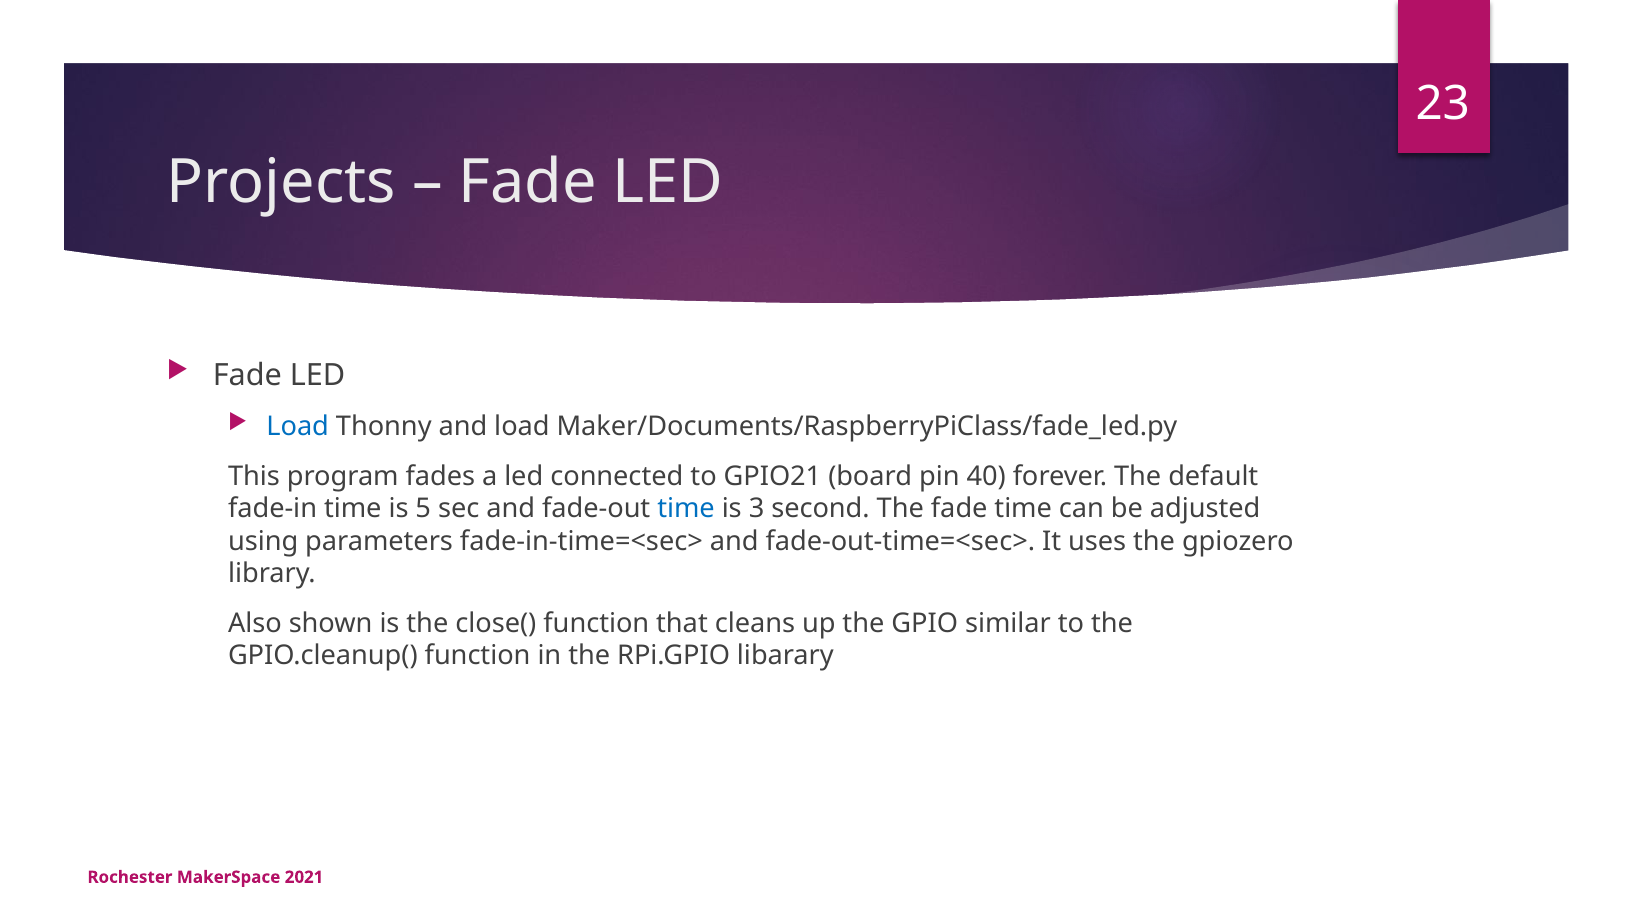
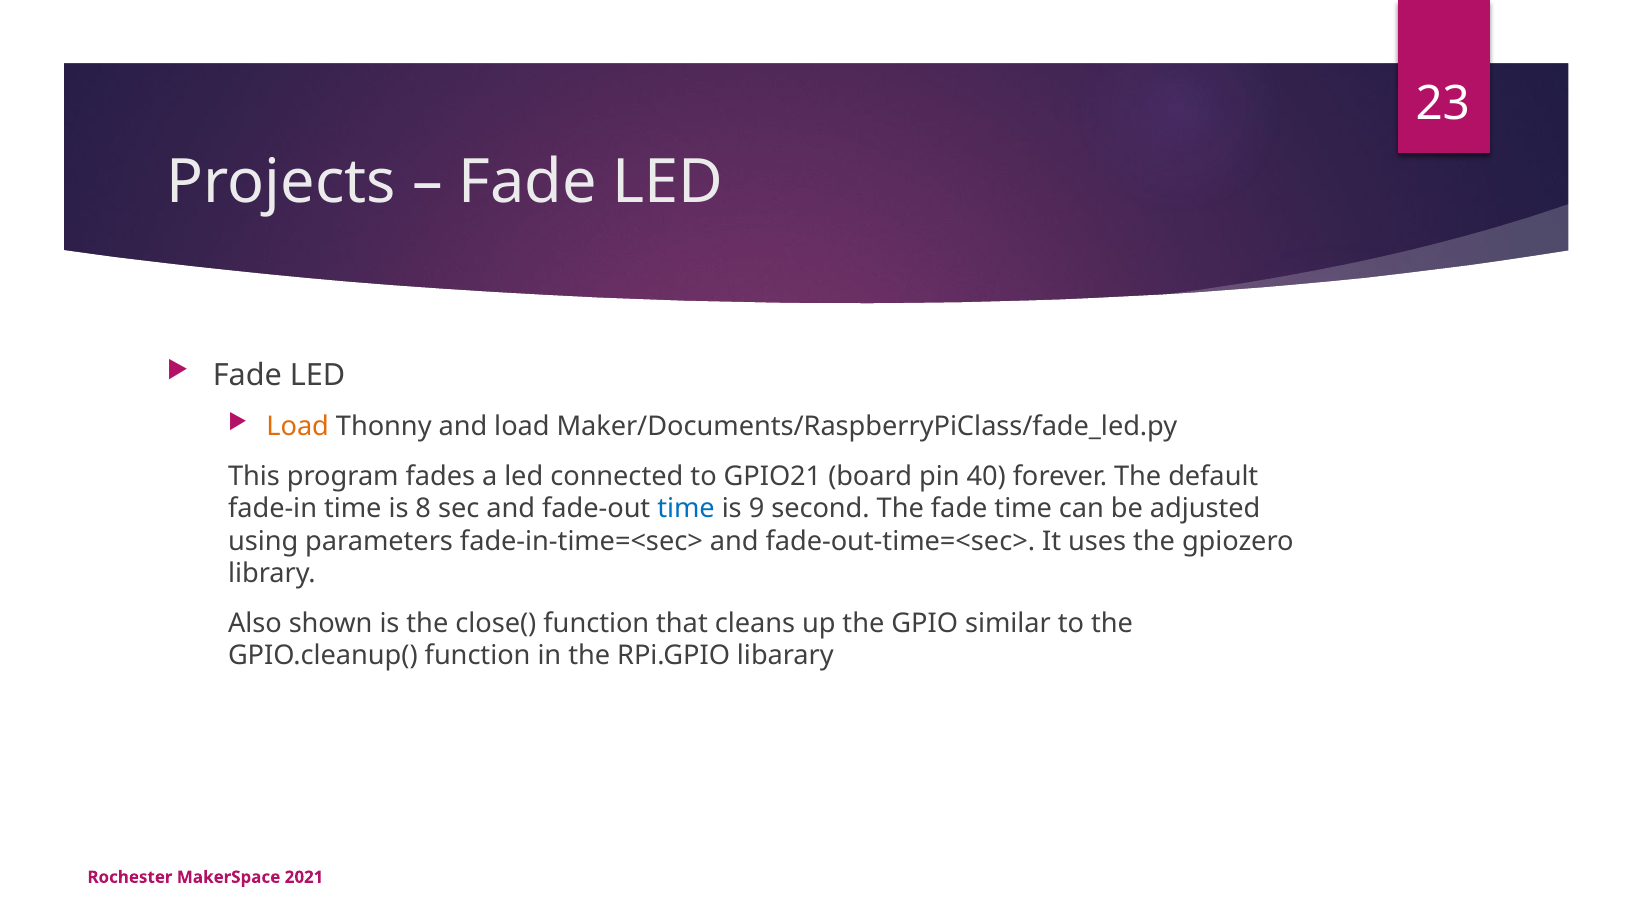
Load at (298, 427) colour: blue -> orange
5: 5 -> 8
3: 3 -> 9
